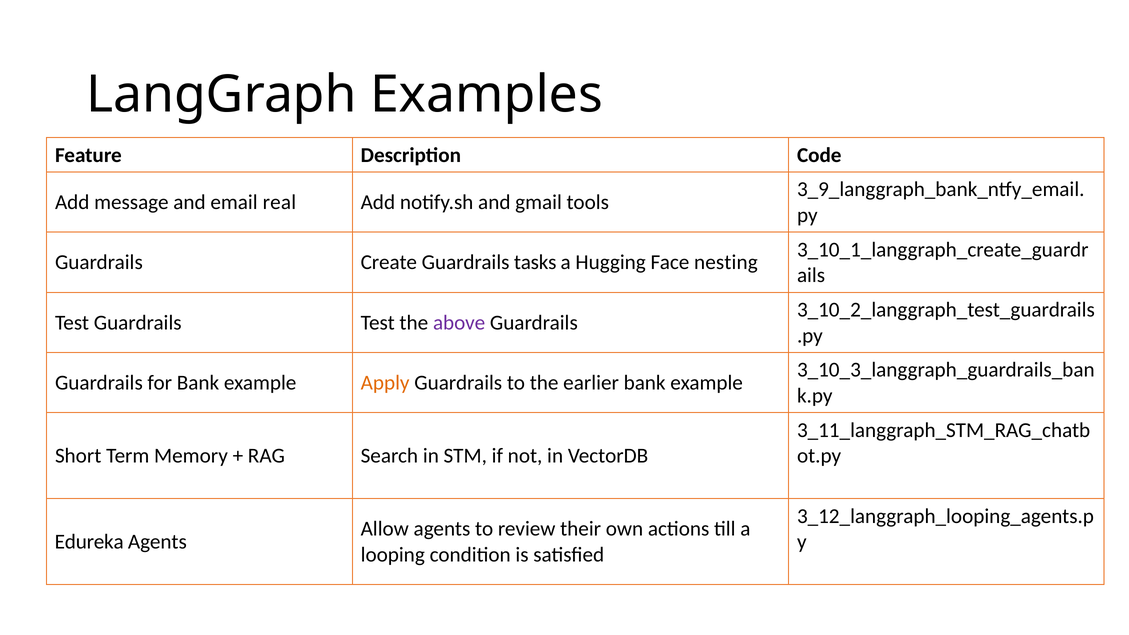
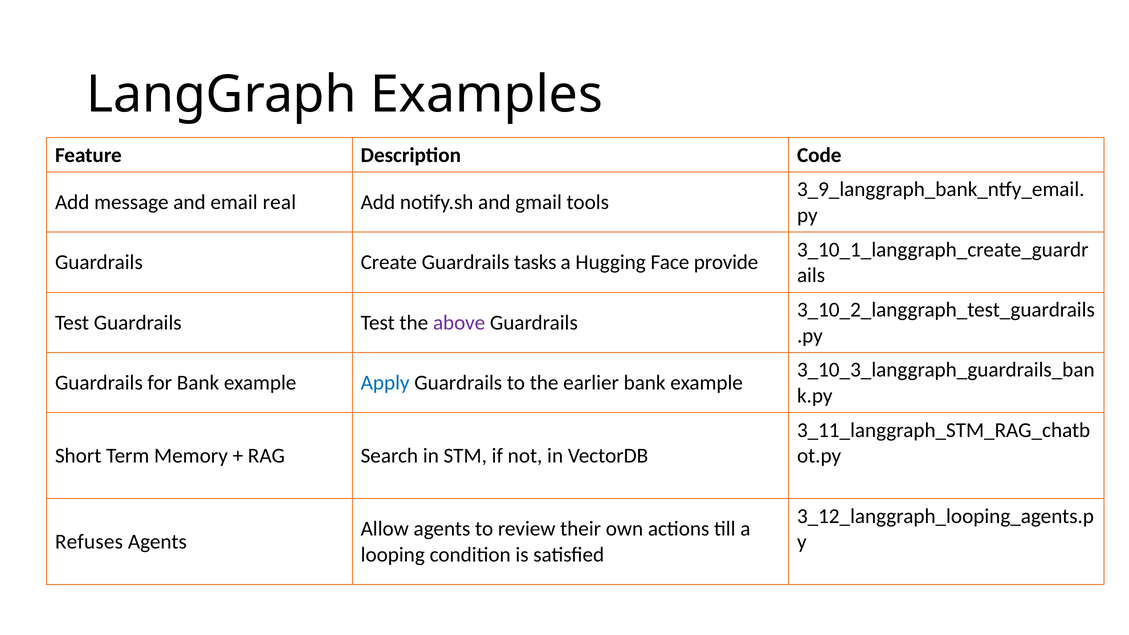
nesting: nesting -> provide
Apply colour: orange -> blue
Edureka: Edureka -> Refuses
